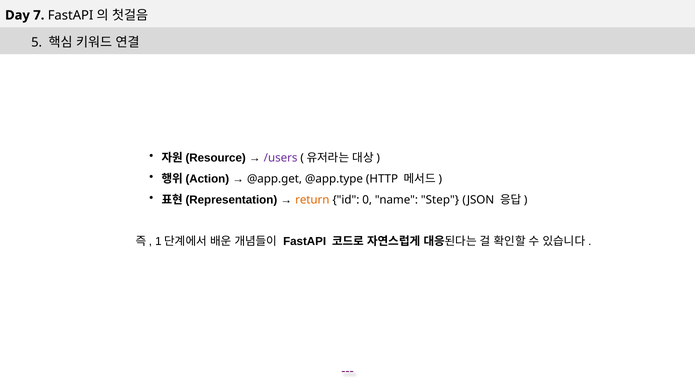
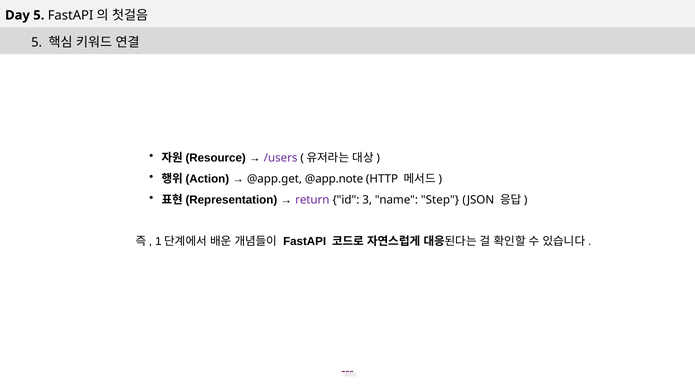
Day 7: 7 -> 5
@app.type: @app.type -> @app.note
return colour: orange -> purple
0: 0 -> 3
